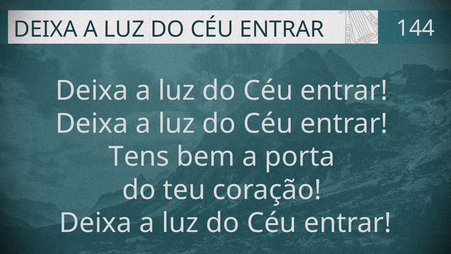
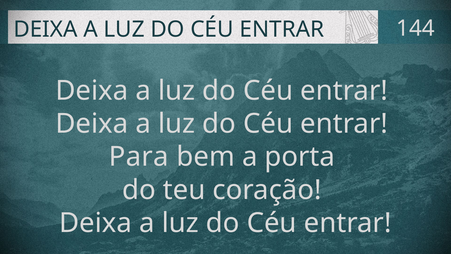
Tens: Tens -> Para
